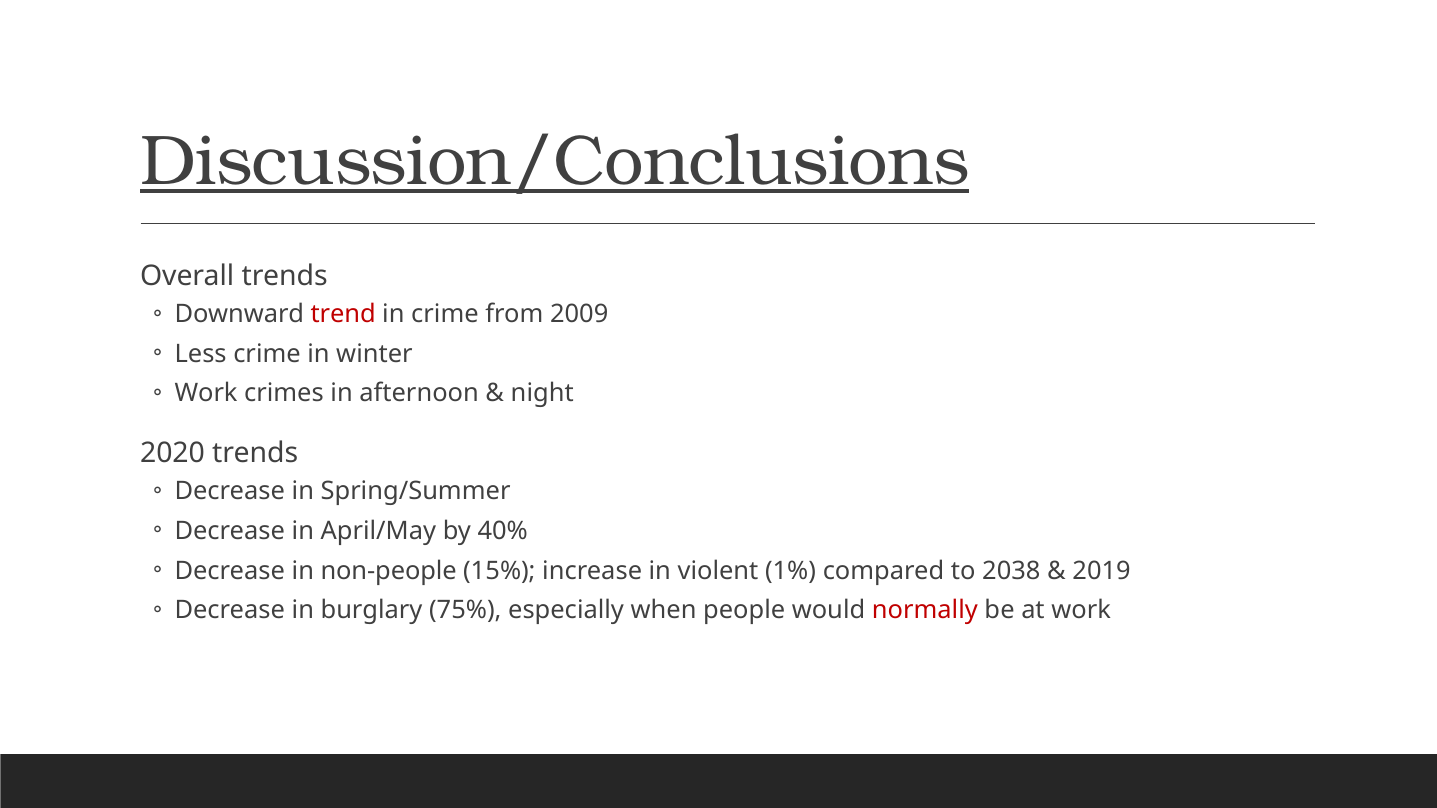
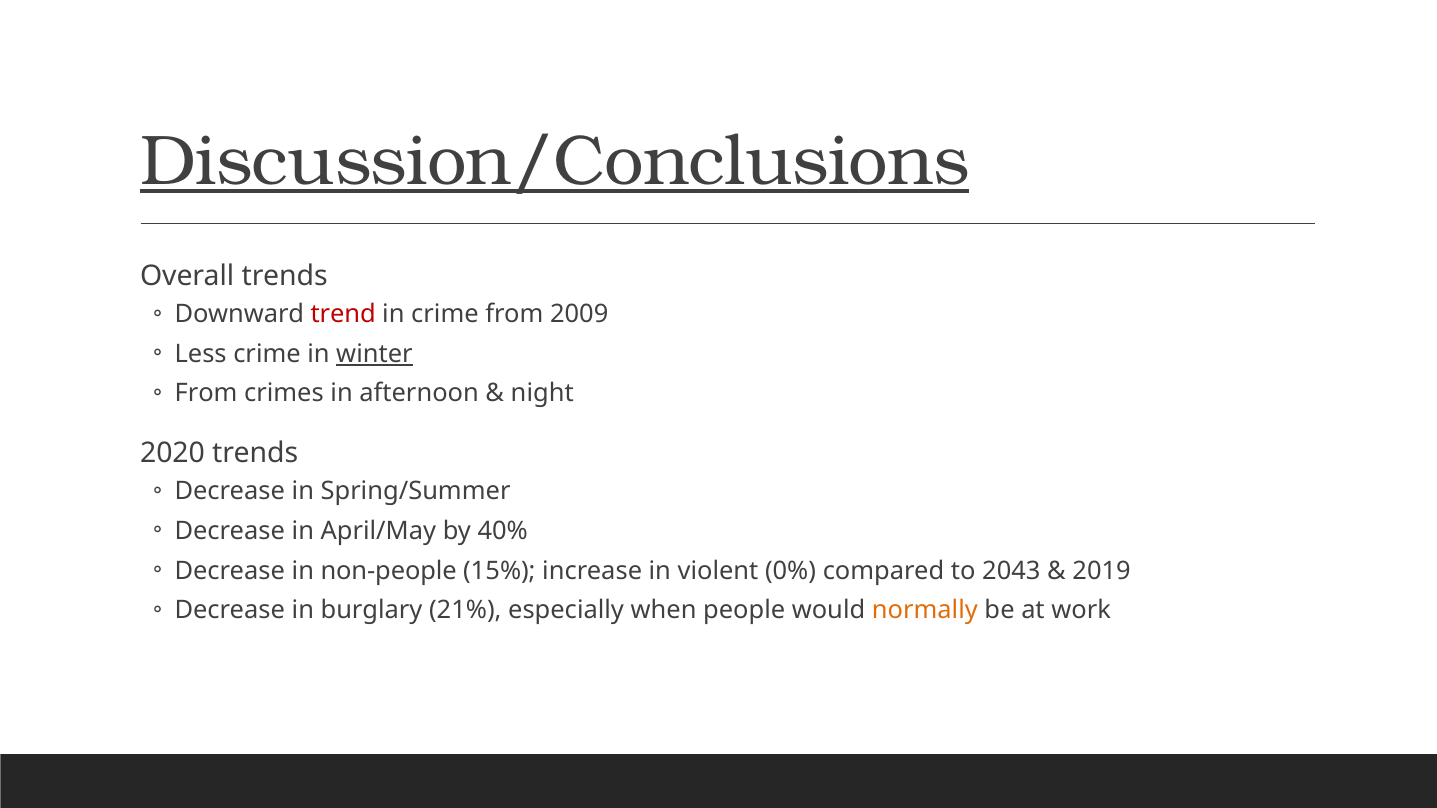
winter underline: none -> present
Work at (206, 394): Work -> From
1%: 1% -> 0%
2038: 2038 -> 2043
75%: 75% -> 21%
normally colour: red -> orange
